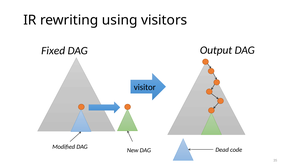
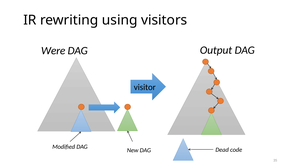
Fixed: Fixed -> Were
